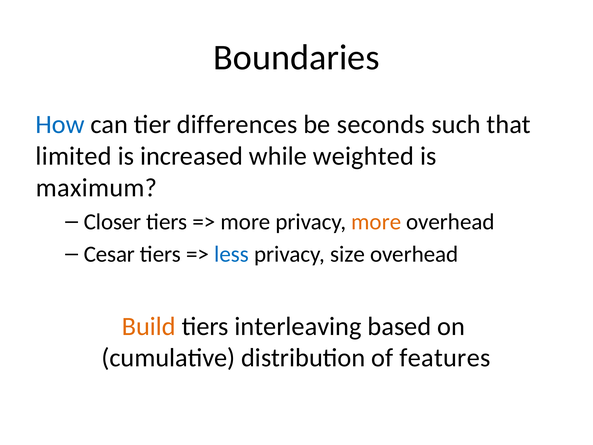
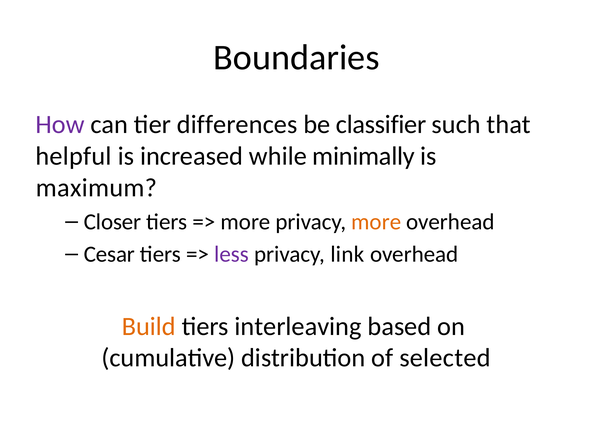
How colour: blue -> purple
seconds: seconds -> classifier
limited: limited -> helpful
weighted: weighted -> minimally
less colour: blue -> purple
size: size -> link
features: features -> selected
